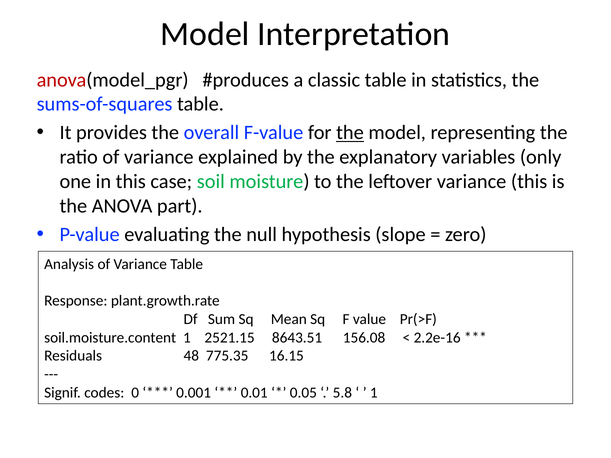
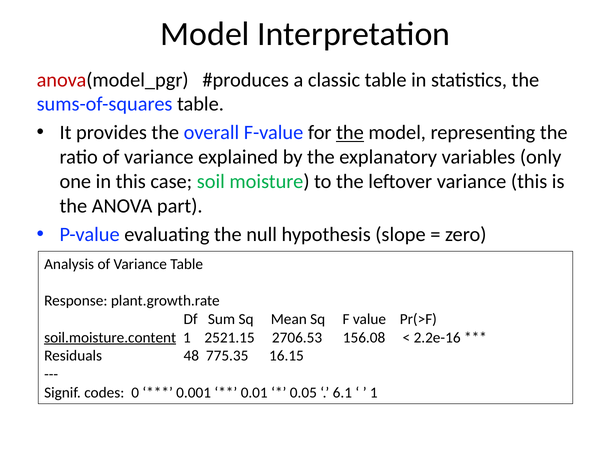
soil.moisture.content underline: none -> present
8643.51: 8643.51 -> 2706.53
5.8: 5.8 -> 6.1
